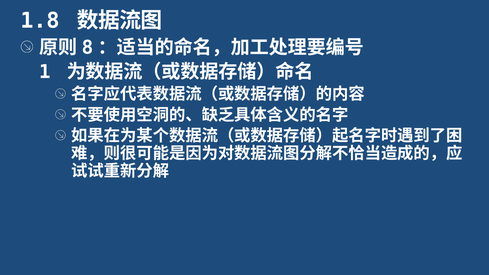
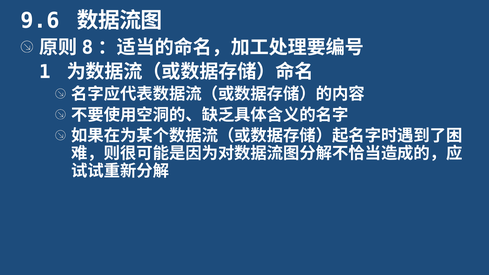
1.8: 1.8 -> 9.6
